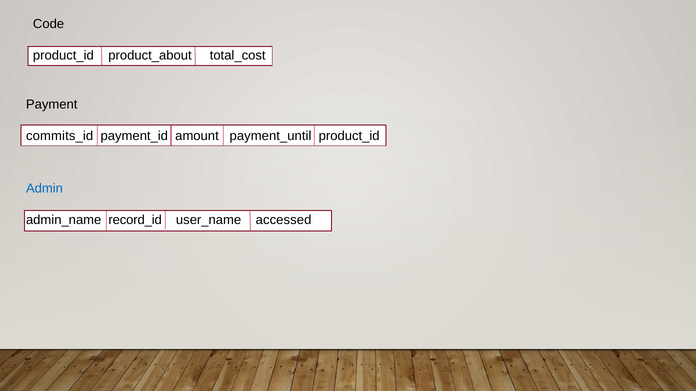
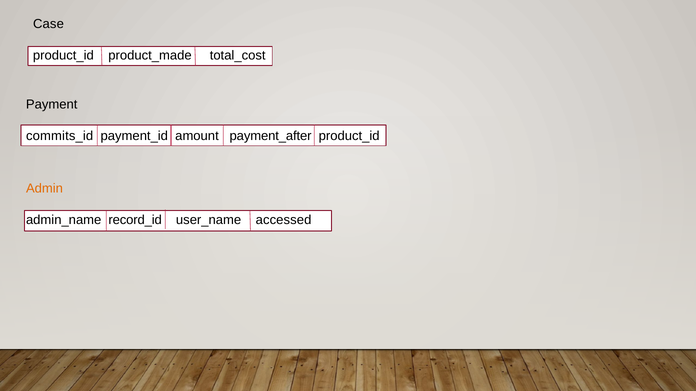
Code: Code -> Case
product_about: product_about -> product_made
payment_until: payment_until -> payment_after
Admin colour: blue -> orange
